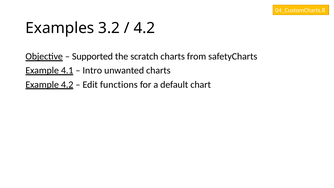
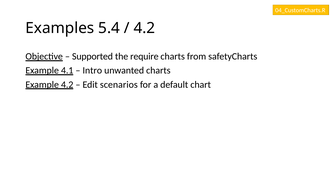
3.2: 3.2 -> 5.4
scratch: scratch -> require
functions: functions -> scenarios
